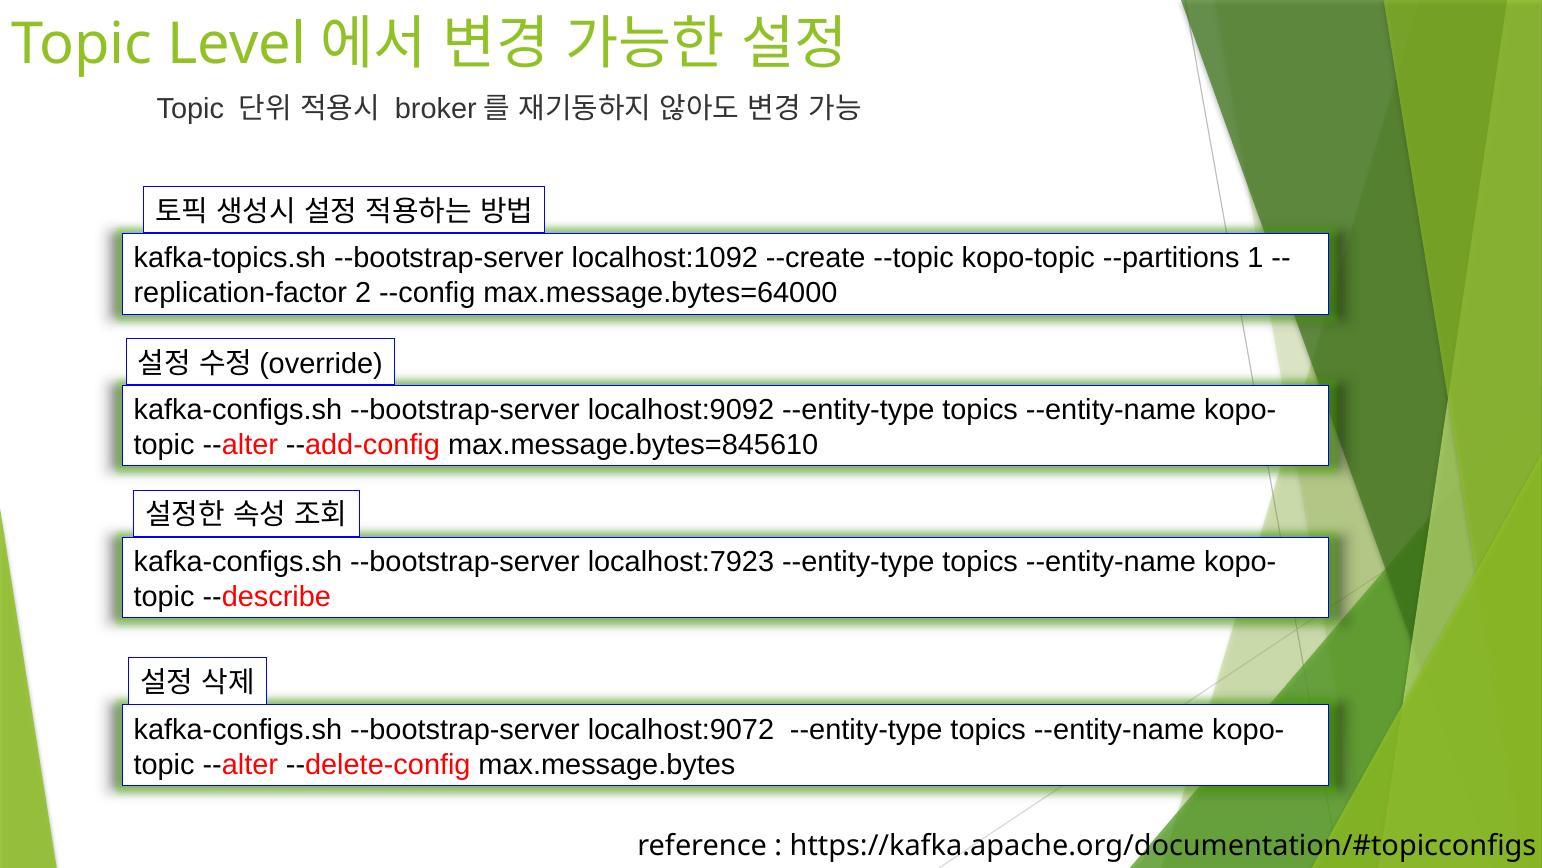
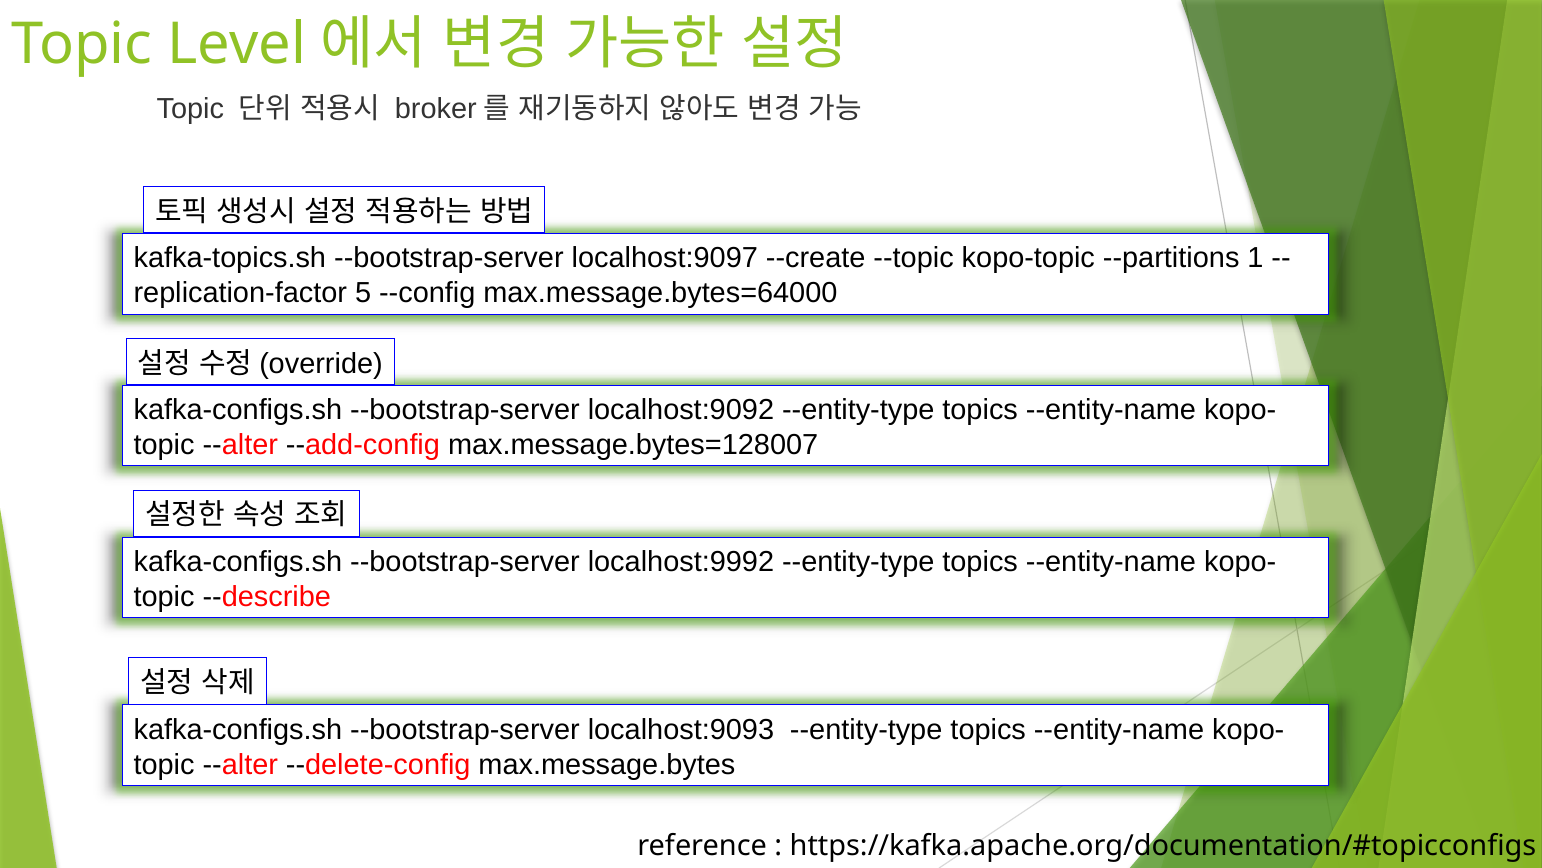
localhost:1092: localhost:1092 -> localhost:9097
2: 2 -> 5
max.message.bytes=845610: max.message.bytes=845610 -> max.message.bytes=128007
localhost:7923: localhost:7923 -> localhost:9992
localhost:9072: localhost:9072 -> localhost:9093
